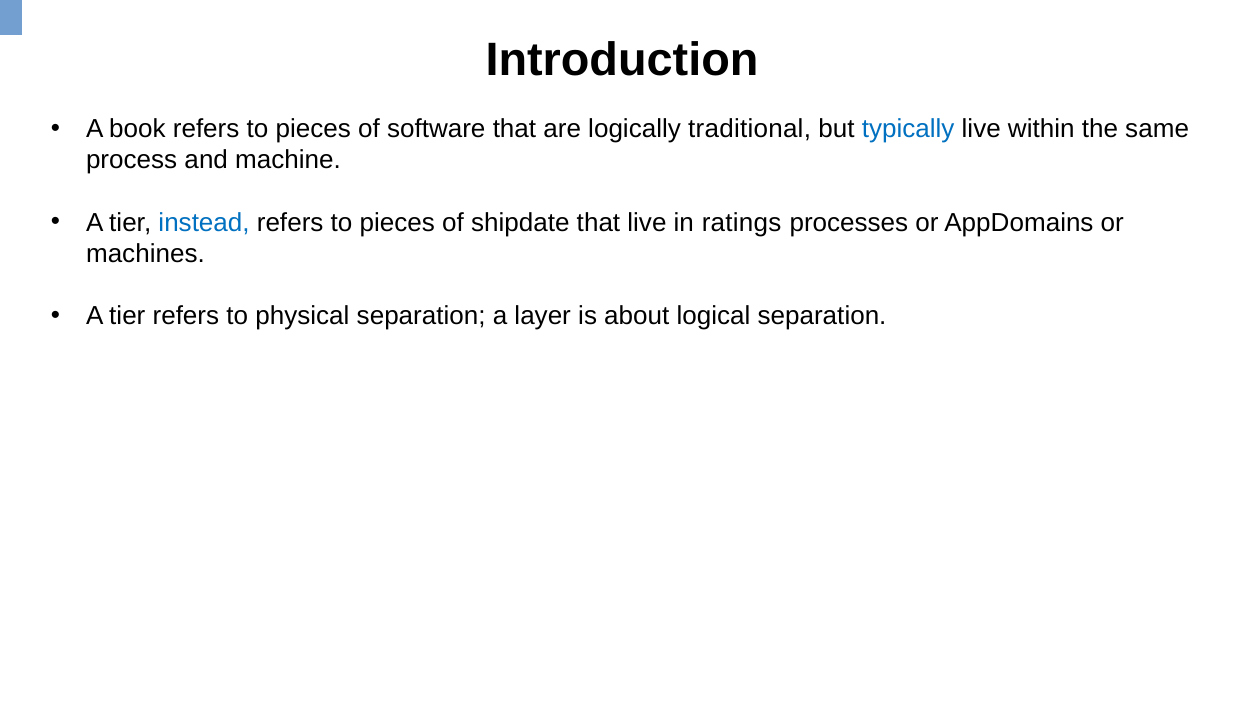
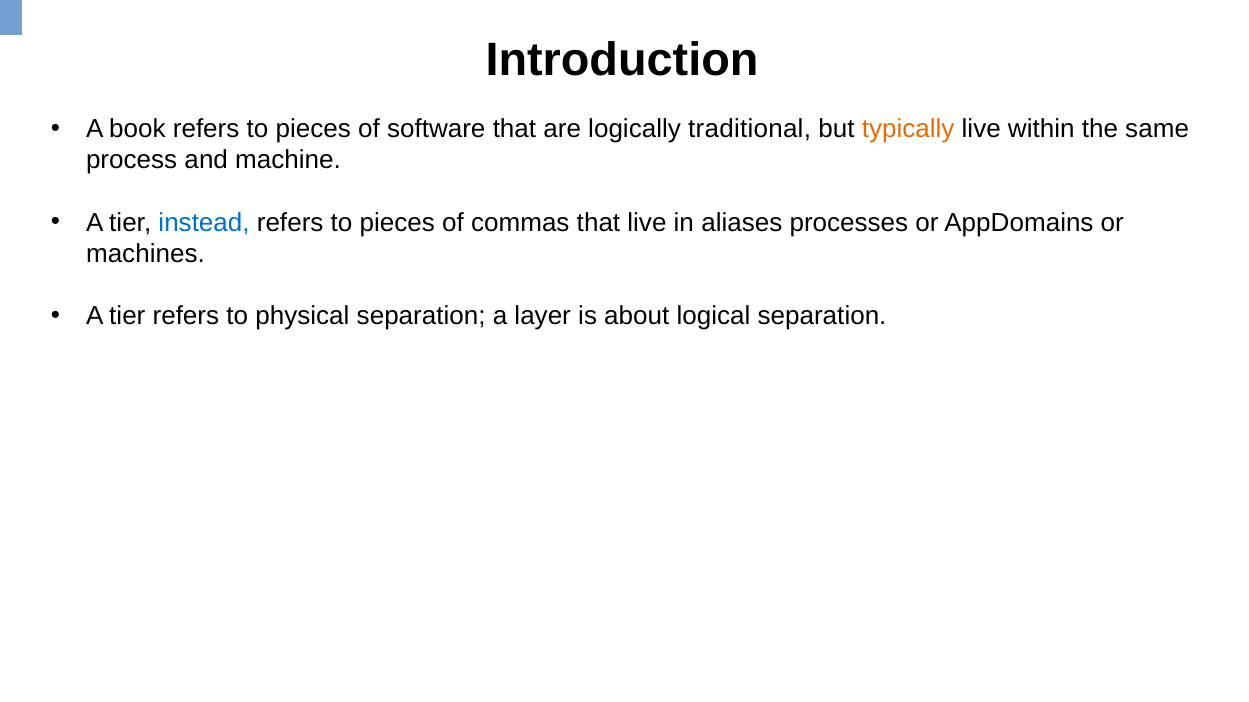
typically colour: blue -> orange
shipdate: shipdate -> commas
ratings: ratings -> aliases
